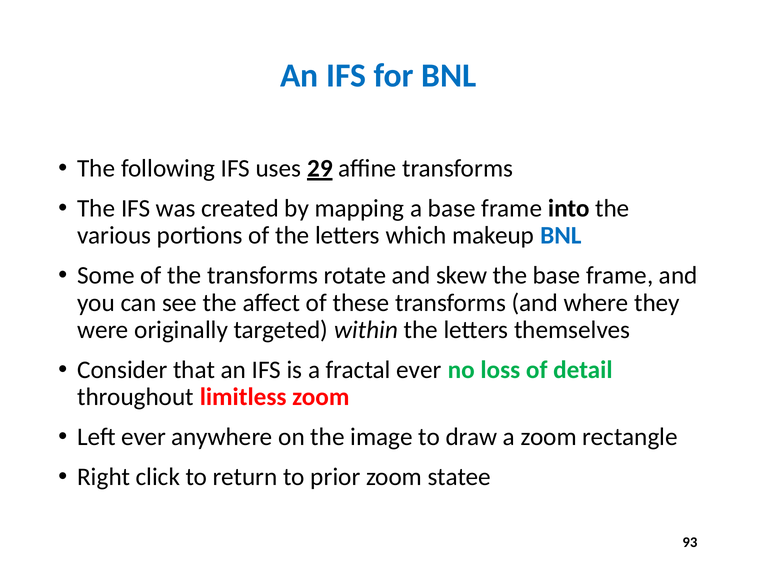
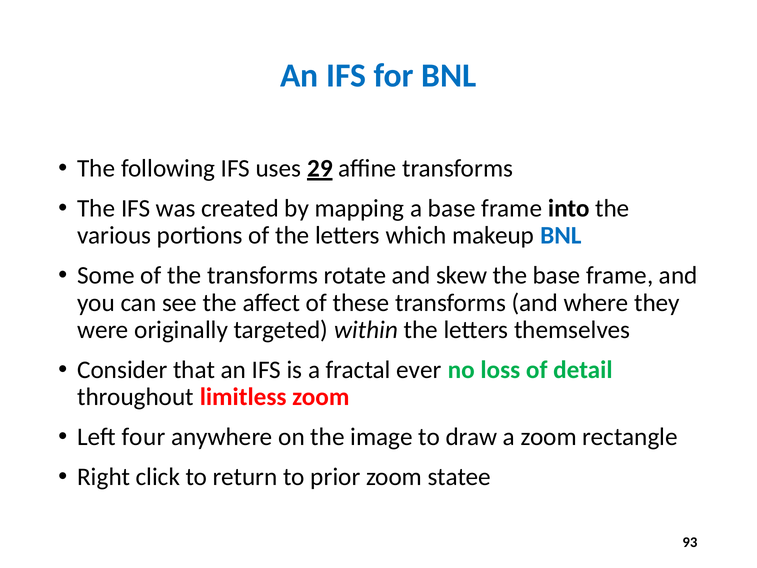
Left ever: ever -> four
